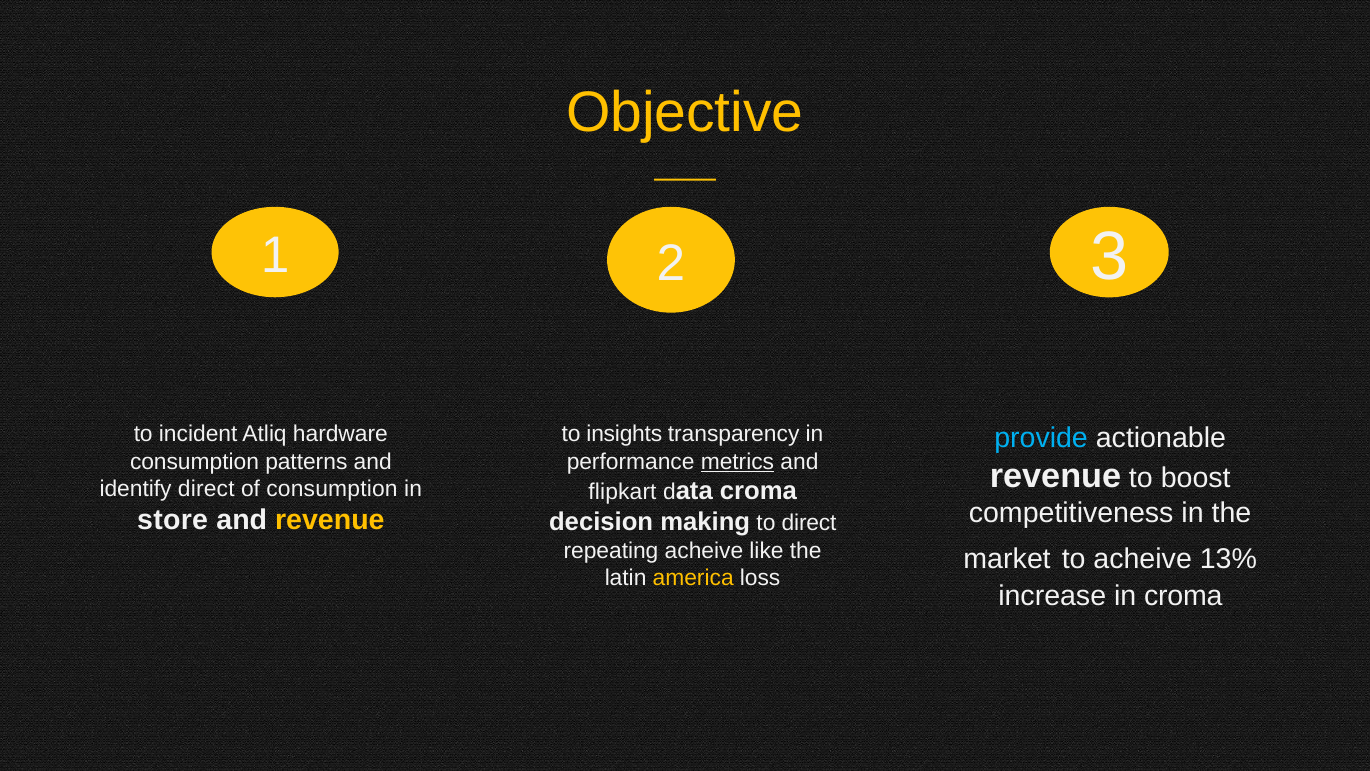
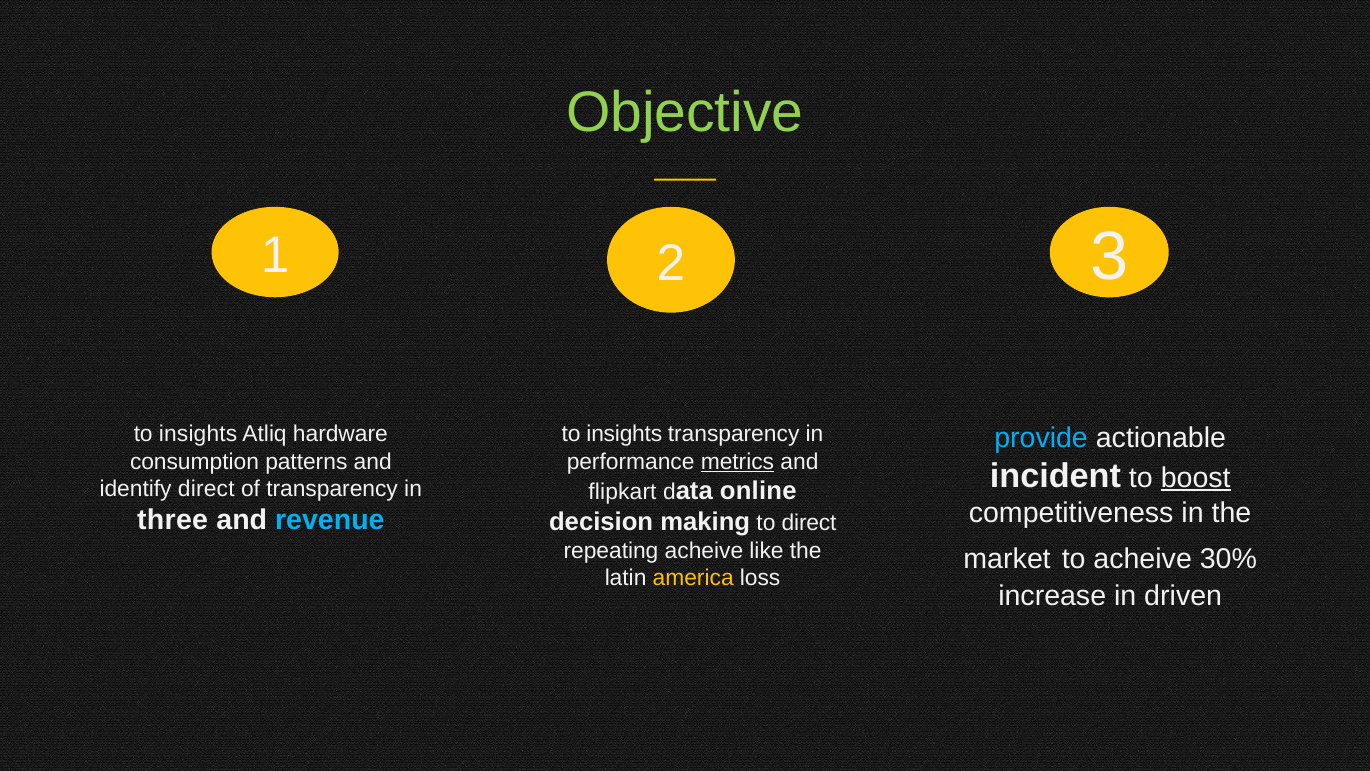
Objective colour: yellow -> light green
incident at (198, 434): incident -> insights
revenue at (1055, 476): revenue -> incident
boost underline: none -> present
of consumption: consumption -> transparency
data croma: croma -> online
store: store -> three
revenue at (330, 520) colour: yellow -> light blue
13%: 13% -> 30%
in croma: croma -> driven
